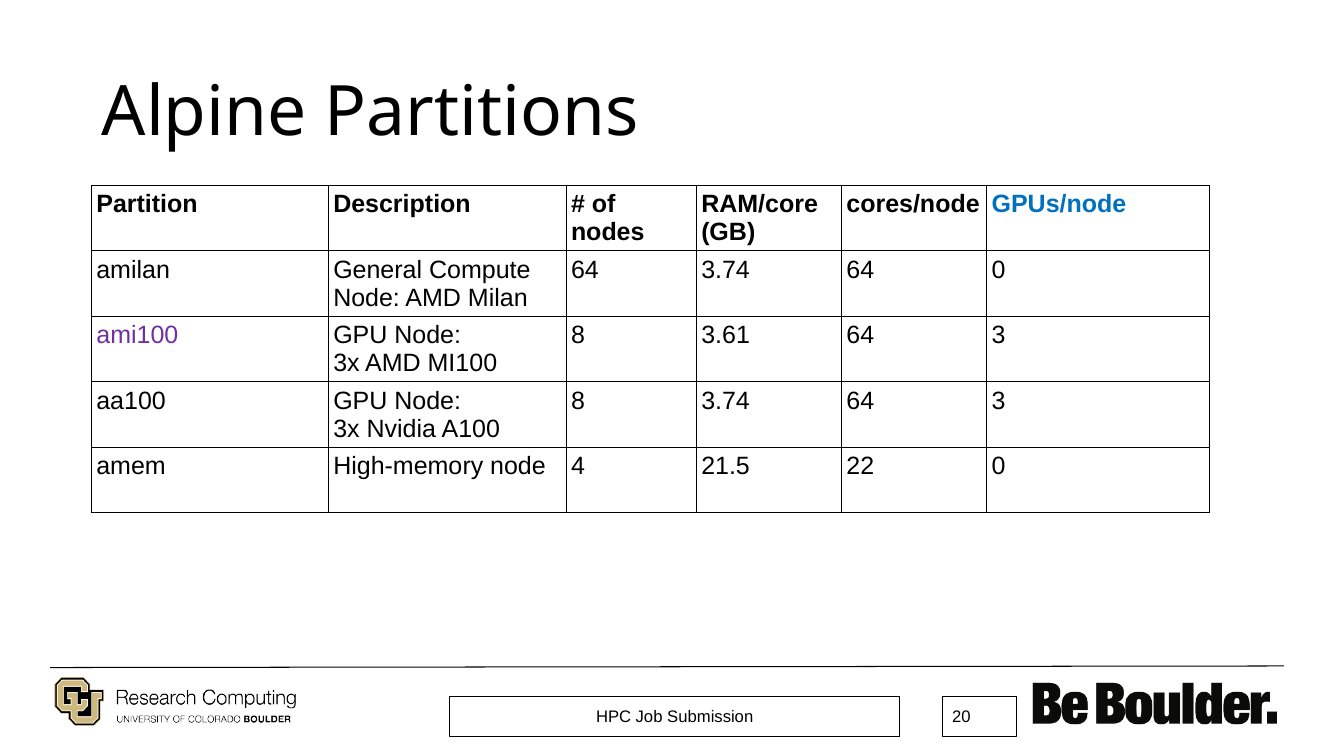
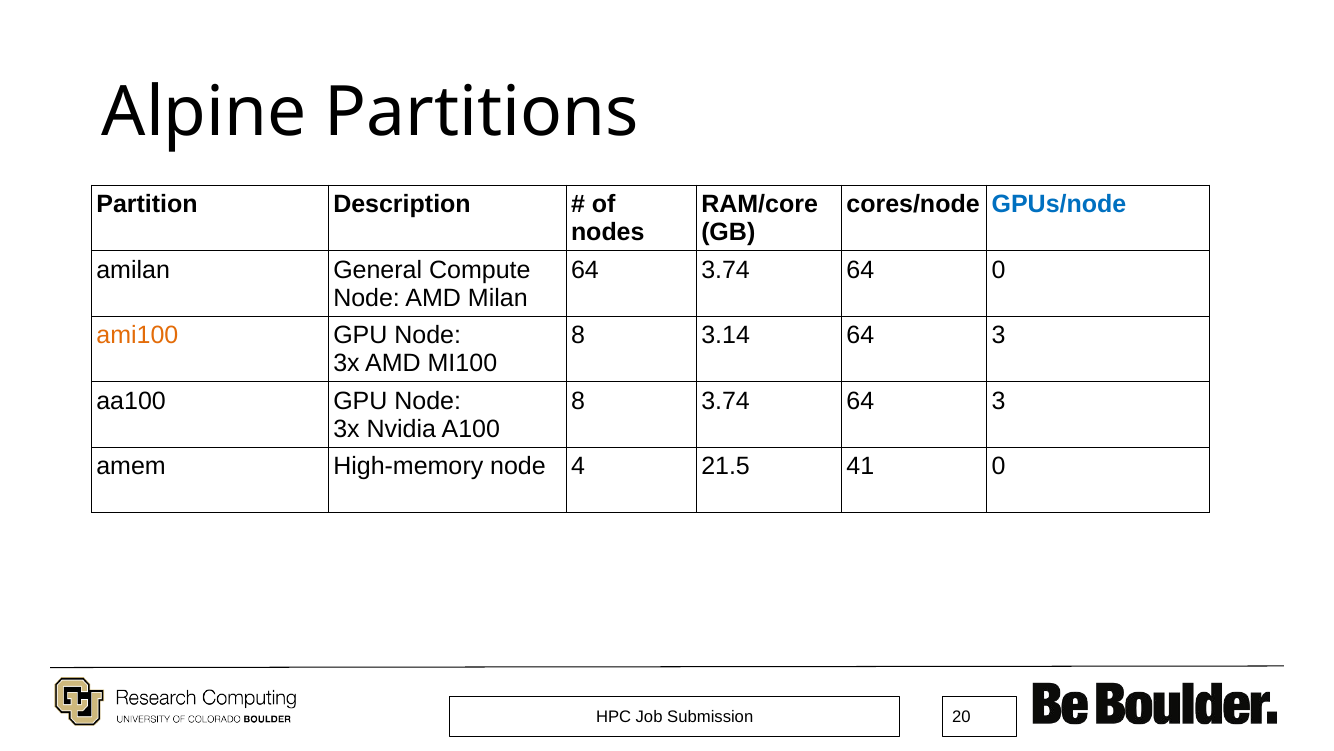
ami100 colour: purple -> orange
3.61: 3.61 -> 3.14
22: 22 -> 41
